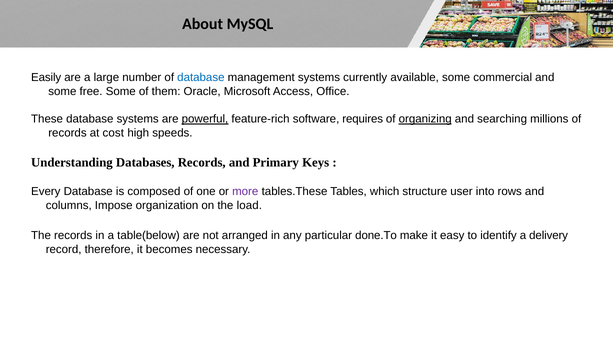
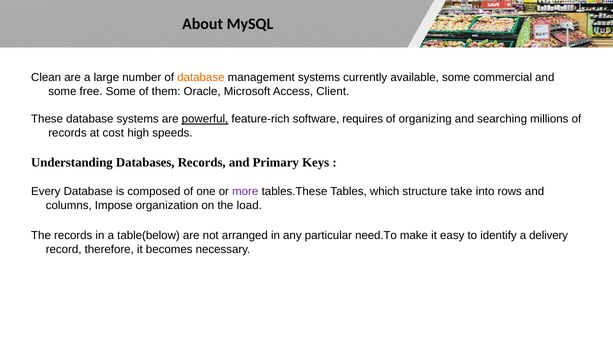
Easily: Easily -> Clean
database at (201, 77) colour: blue -> orange
Office: Office -> Client
organizing underline: present -> none
user: user -> take
done.To: done.To -> need.To
